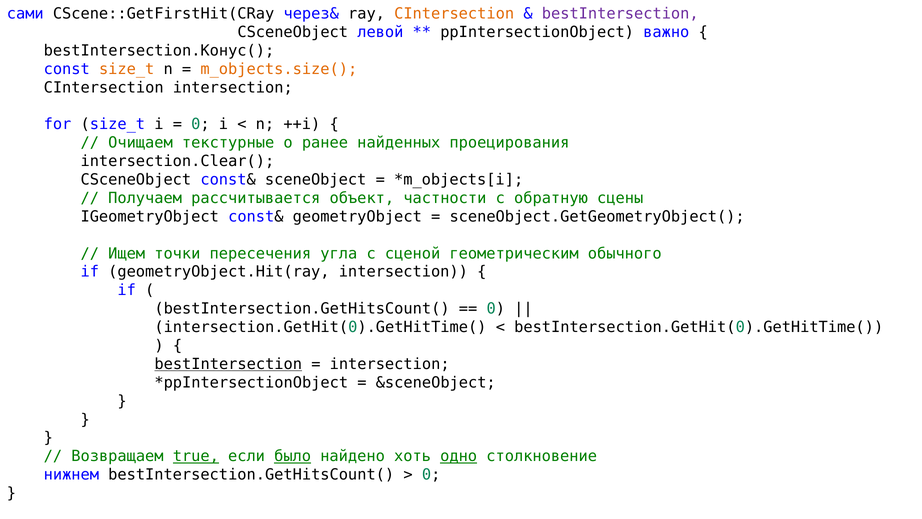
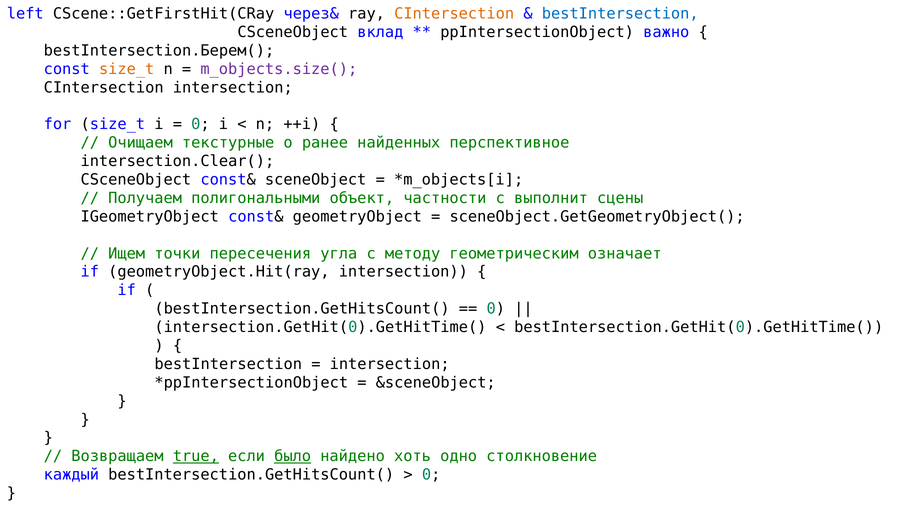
сами: сами -> left
bestIntersection at (620, 14) colour: purple -> blue
левой: левой -> вклад
bestIntersection.Конус(: bestIntersection.Конус( -> bestIntersection.Берем(
m_objects.size( colour: orange -> purple
проецирования: проецирования -> перспективное
рассчитывается: рассчитывается -> полигональными
обратную: обратную -> выполнит
сценой: сценой -> методу
обычного: обычного -> означает
bestIntersection at (228, 364) underline: present -> none
одно underline: present -> none
нижнем: нижнем -> каждый
